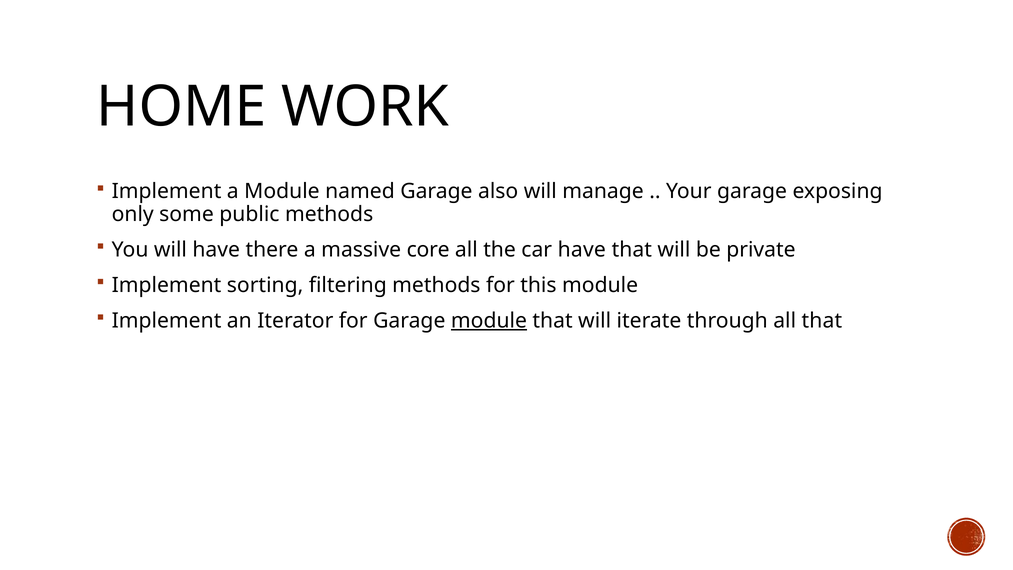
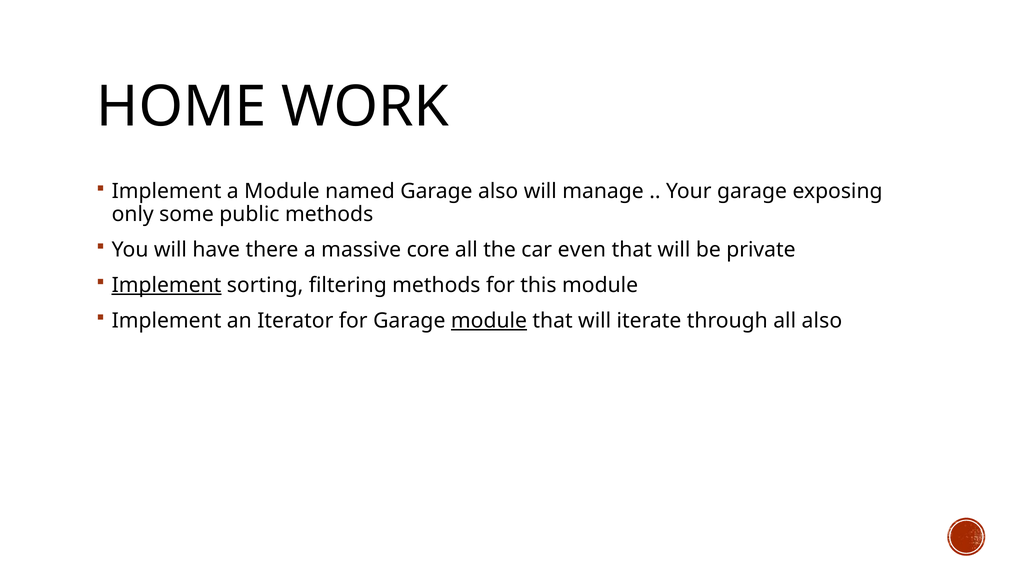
car have: have -> even
Implement at (167, 285) underline: none -> present
all that: that -> also
